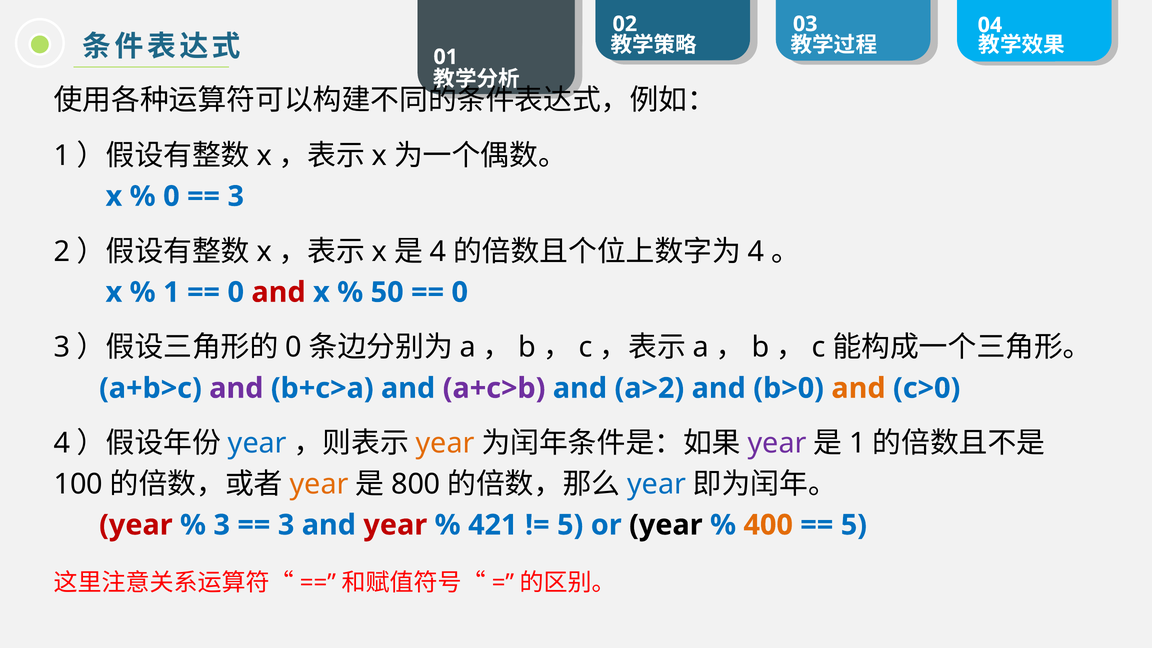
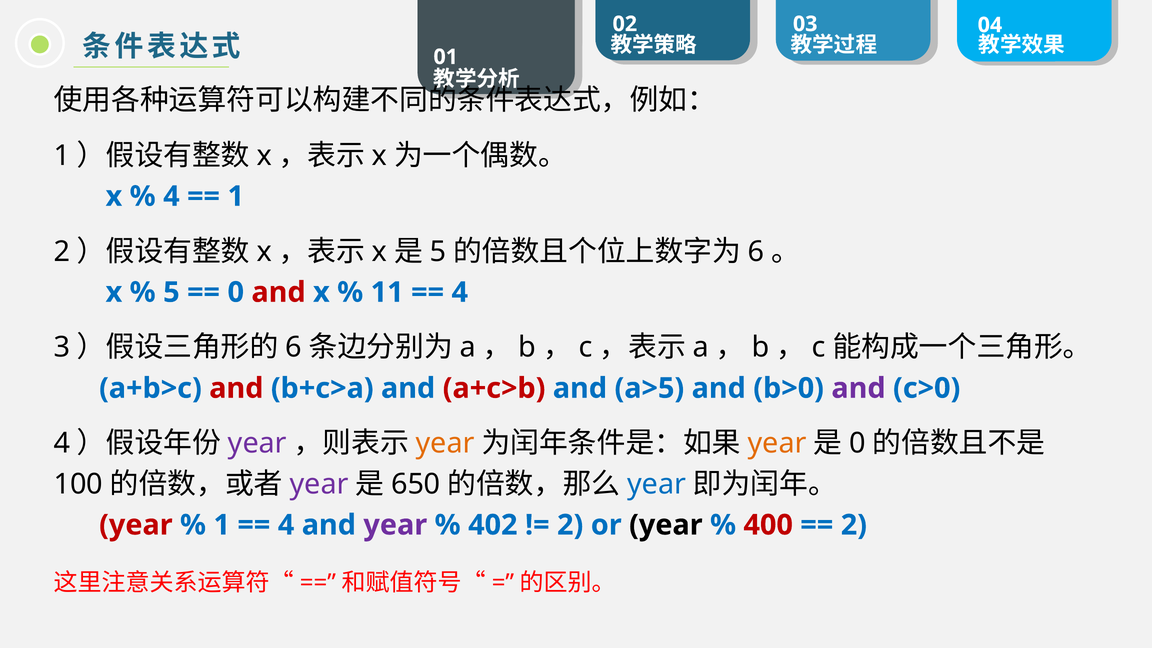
0 at (171, 196): 0 -> 4
3 at (236, 196): 3 -> 1
4 at (438, 252): 4 -> 5
4 at (756, 252): 4 -> 6
1 at (171, 292): 1 -> 5
50: 50 -> 11
0 at (460, 292): 0 -> 4
0 at (294, 347): 0 -> 6
and at (236, 388) colour: purple -> red
a+c>b colour: purple -> red
a>2: a>2 -> a>5
and at (858, 388) colour: orange -> purple
year at (257, 443) colour: blue -> purple
year at (777, 443) colour: purple -> orange
1 at (857, 443): 1 -> 0
year at (319, 484) colour: orange -> purple
800: 800 -> 650
3 at (222, 525): 3 -> 1
3 at (286, 525): 3 -> 4
year at (395, 525) colour: red -> purple
421: 421 -> 402
5 at (570, 525): 5 -> 2
400 colour: orange -> red
5 at (854, 525): 5 -> 2
